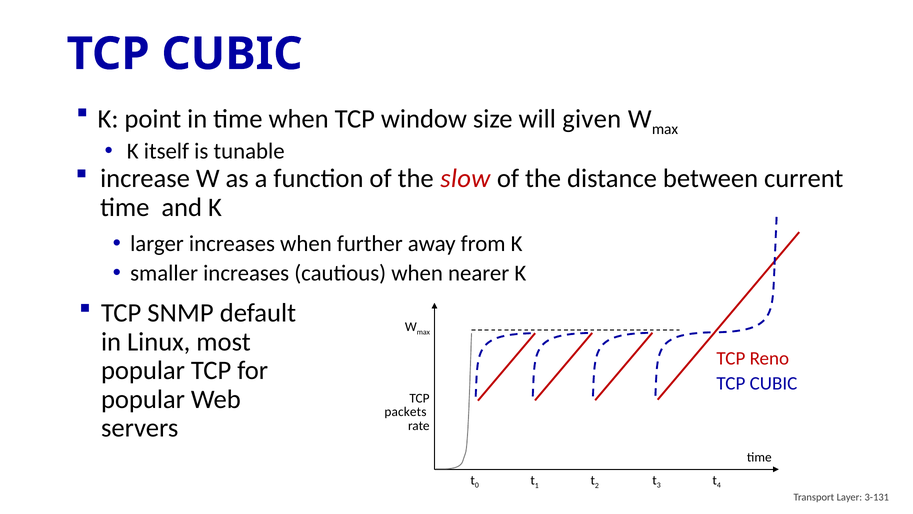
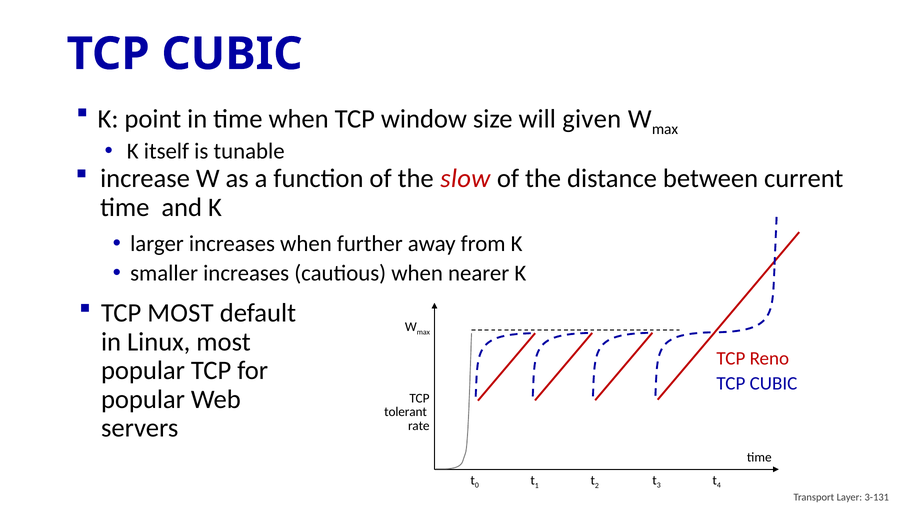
TCP SNMP: SNMP -> MOST
packets: packets -> tolerant
